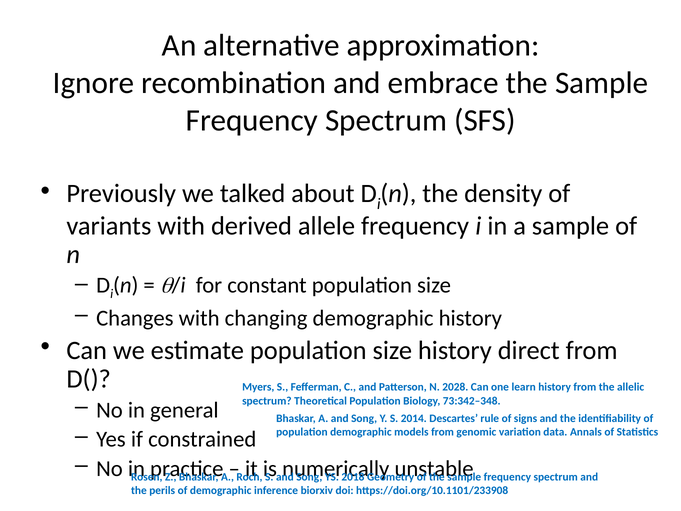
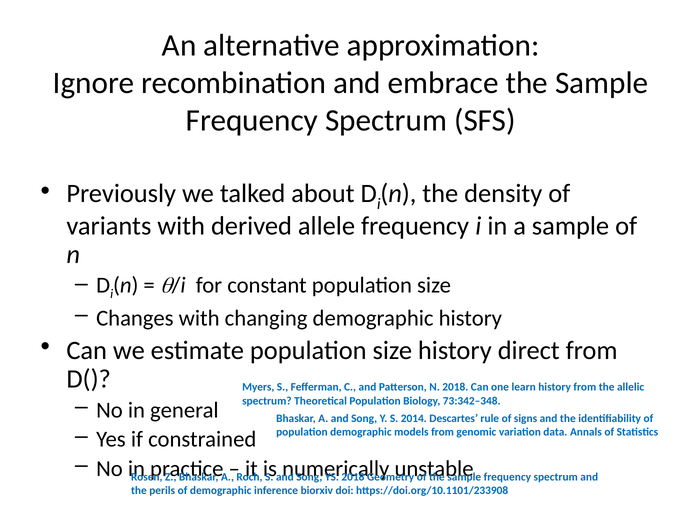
N 2028: 2028 -> 2018
